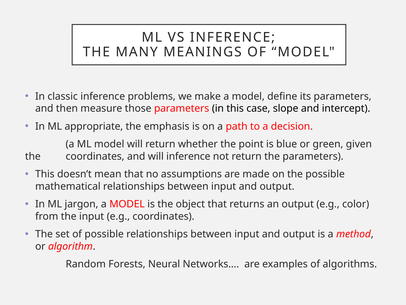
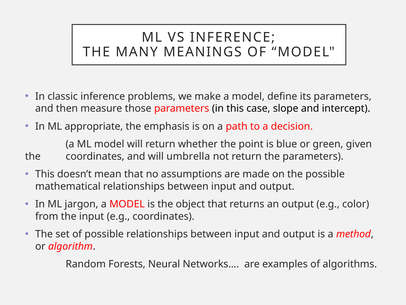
will inference: inference -> umbrella
